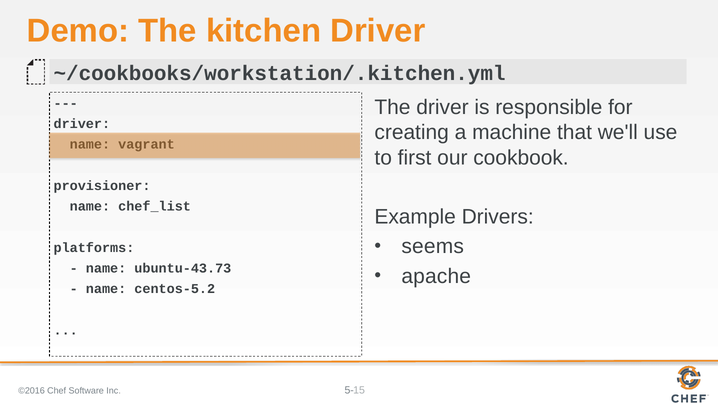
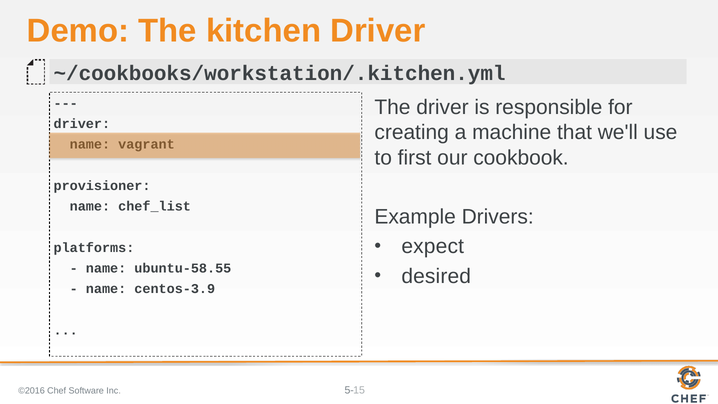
seems: seems -> expect
ubuntu-43.73: ubuntu-43.73 -> ubuntu-58.55
apache: apache -> desired
centos-5.2: centos-5.2 -> centos-3.9
